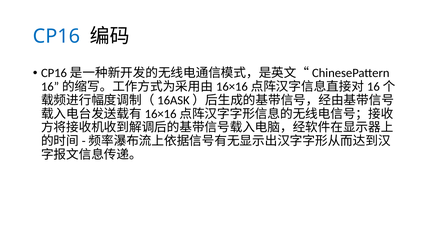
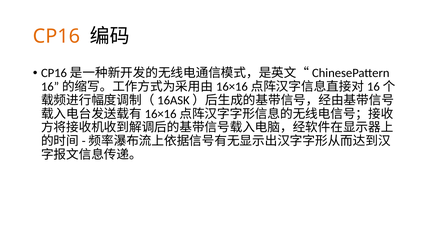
CP16 colour: blue -> orange
